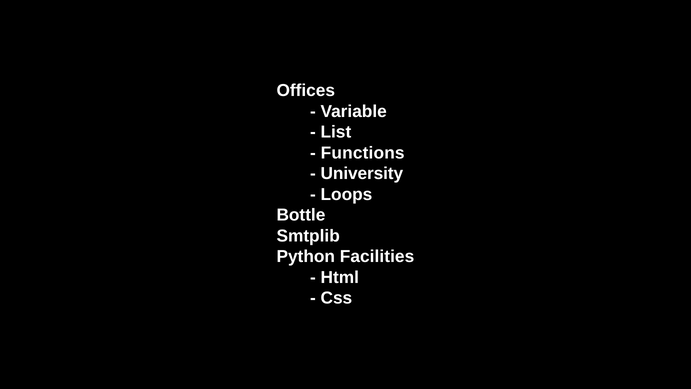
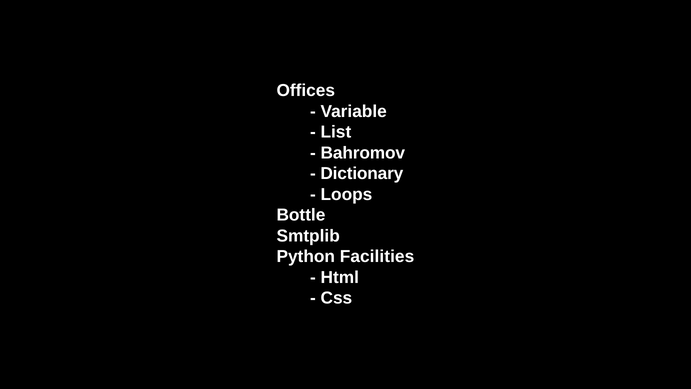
Functions: Functions -> Bahromov
University: University -> Dictionary
